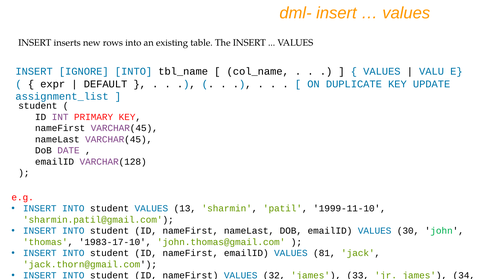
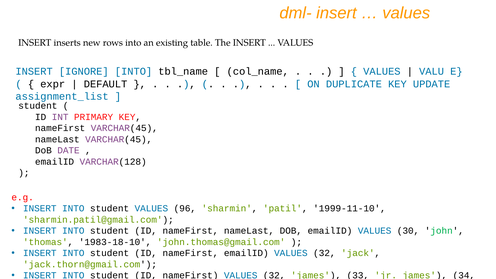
13: 13 -> 96
1983-17-10: 1983-17-10 -> 1983-18-10
emailID VALUES 81: 81 -> 32
